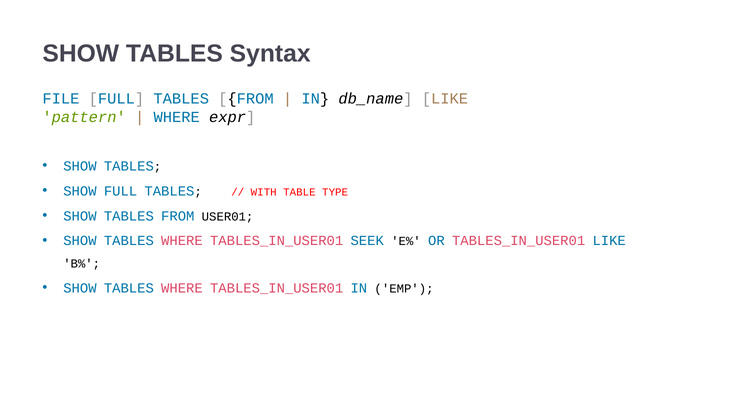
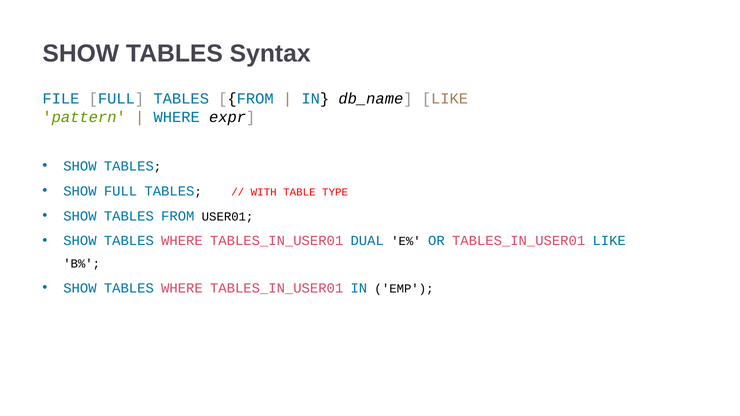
SEEK: SEEK -> DUAL
